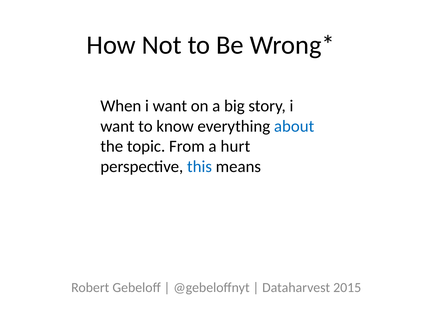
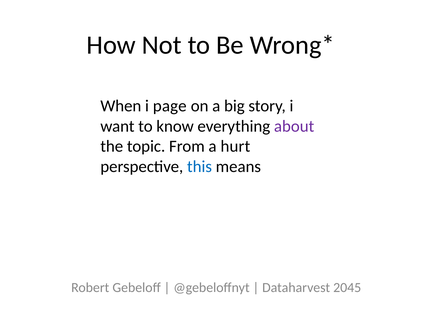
When i want: want -> page
about colour: blue -> purple
2015: 2015 -> 2045
